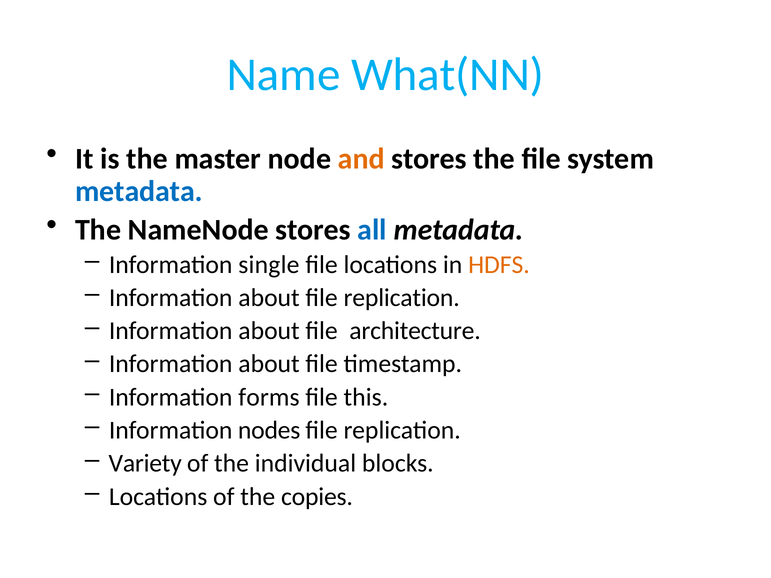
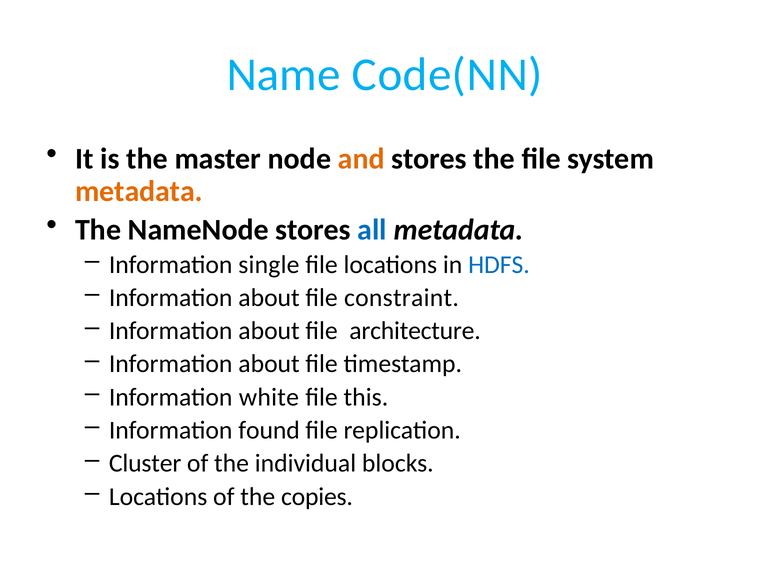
What(NN: What(NN -> Code(NN
metadata at (139, 191) colour: blue -> orange
HDFS colour: orange -> blue
about file replication: replication -> constraint
forms: forms -> white
nodes: nodes -> found
Variety: Variety -> Cluster
